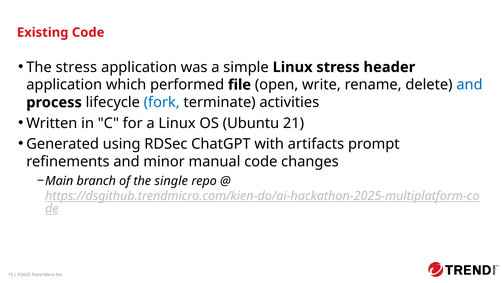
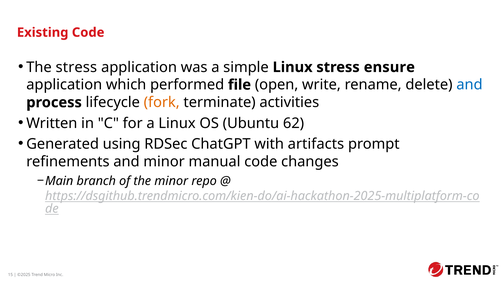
header: header -> ensure
fork colour: blue -> orange
21: 21 -> 62
the single: single -> minor
